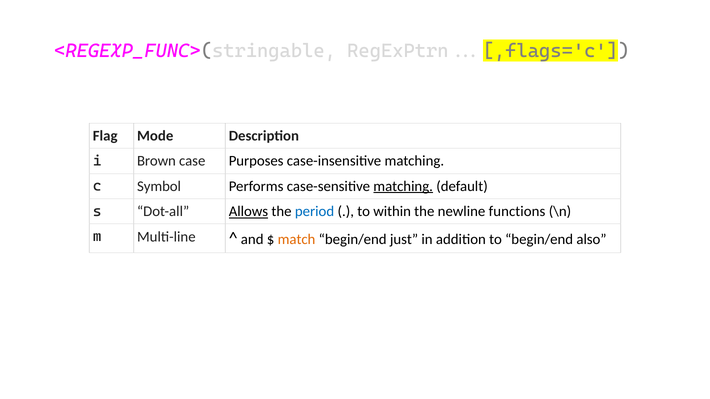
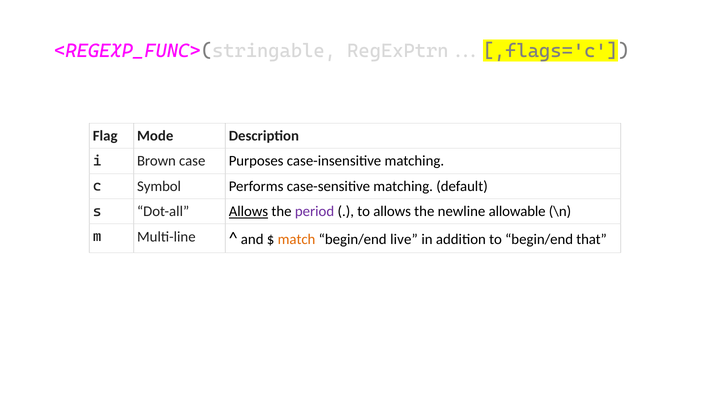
matching at (403, 186) underline: present -> none
period colour: blue -> purple
to within: within -> allows
functions: functions -> allowable
just: just -> live
also: also -> that
